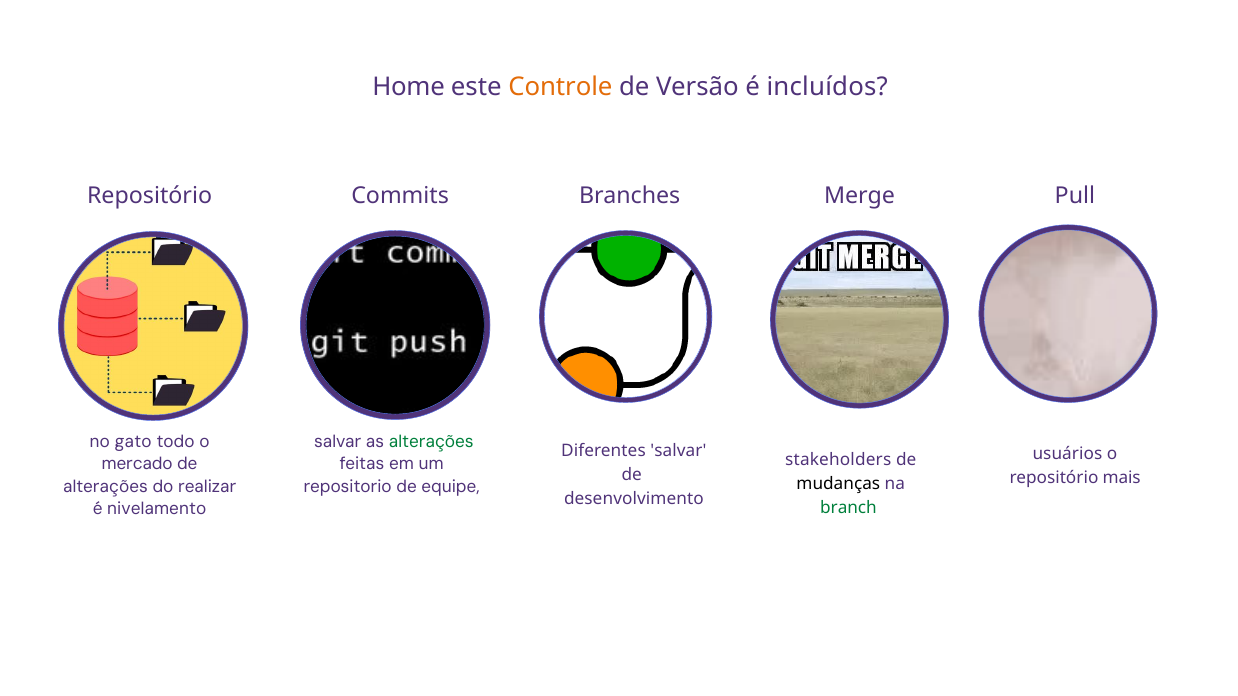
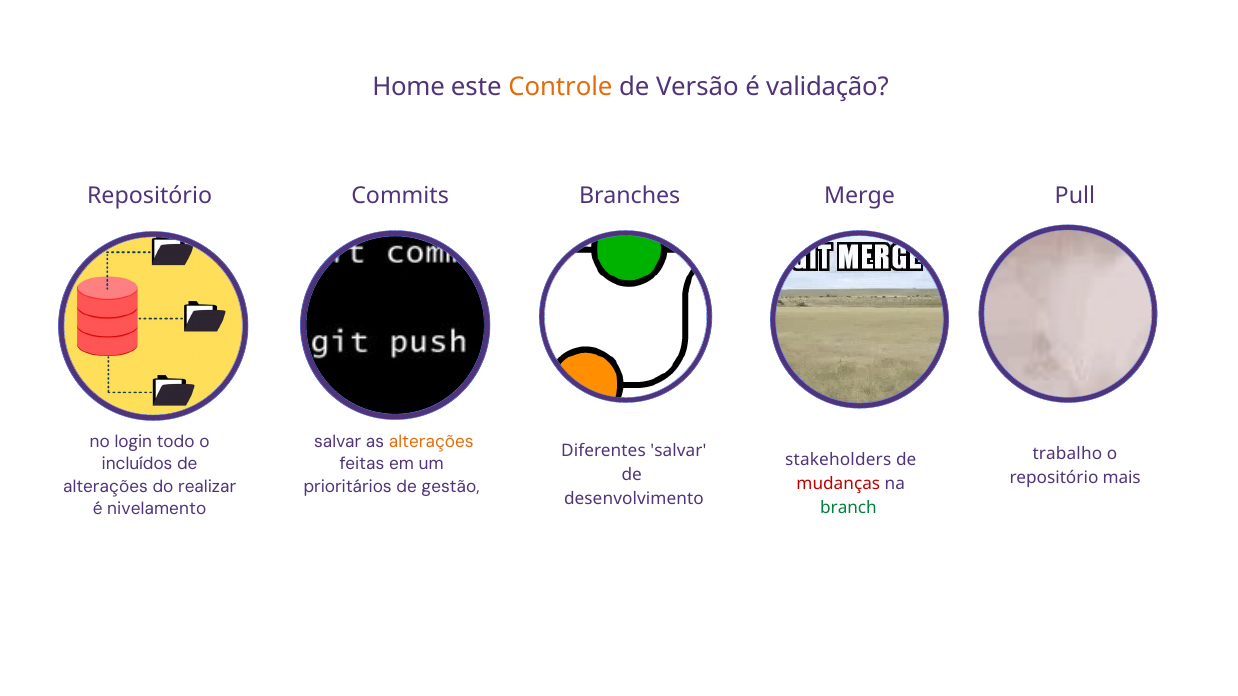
incluídos: incluídos -> validação
gato: gato -> login
alterações at (431, 442) colour: green -> orange
usuários: usuários -> trabalho
mercado: mercado -> incluídos
mudanças colour: black -> red
repositorio: repositorio -> prioritários
equipe: equipe -> gestão
